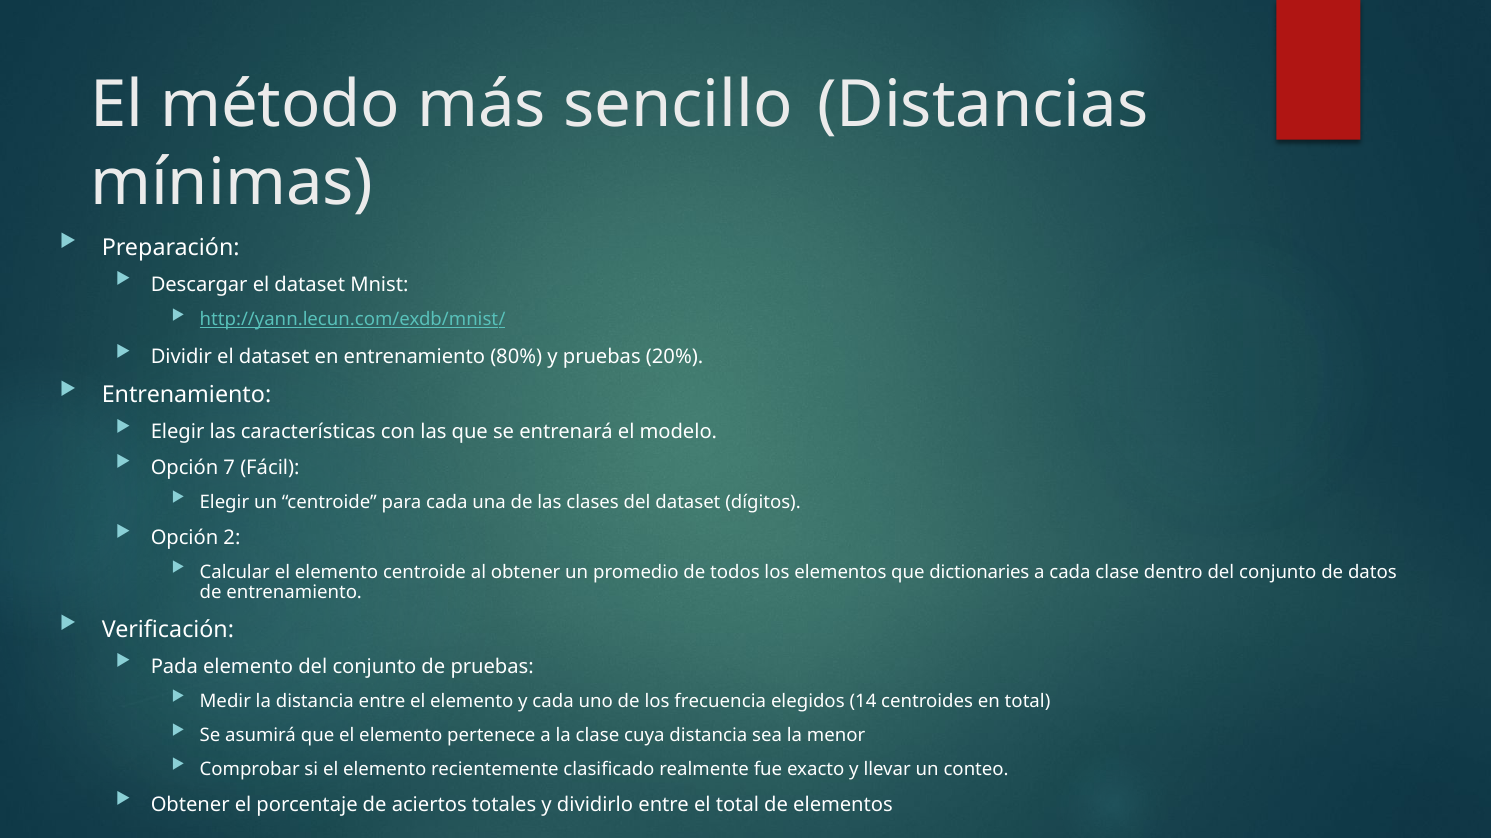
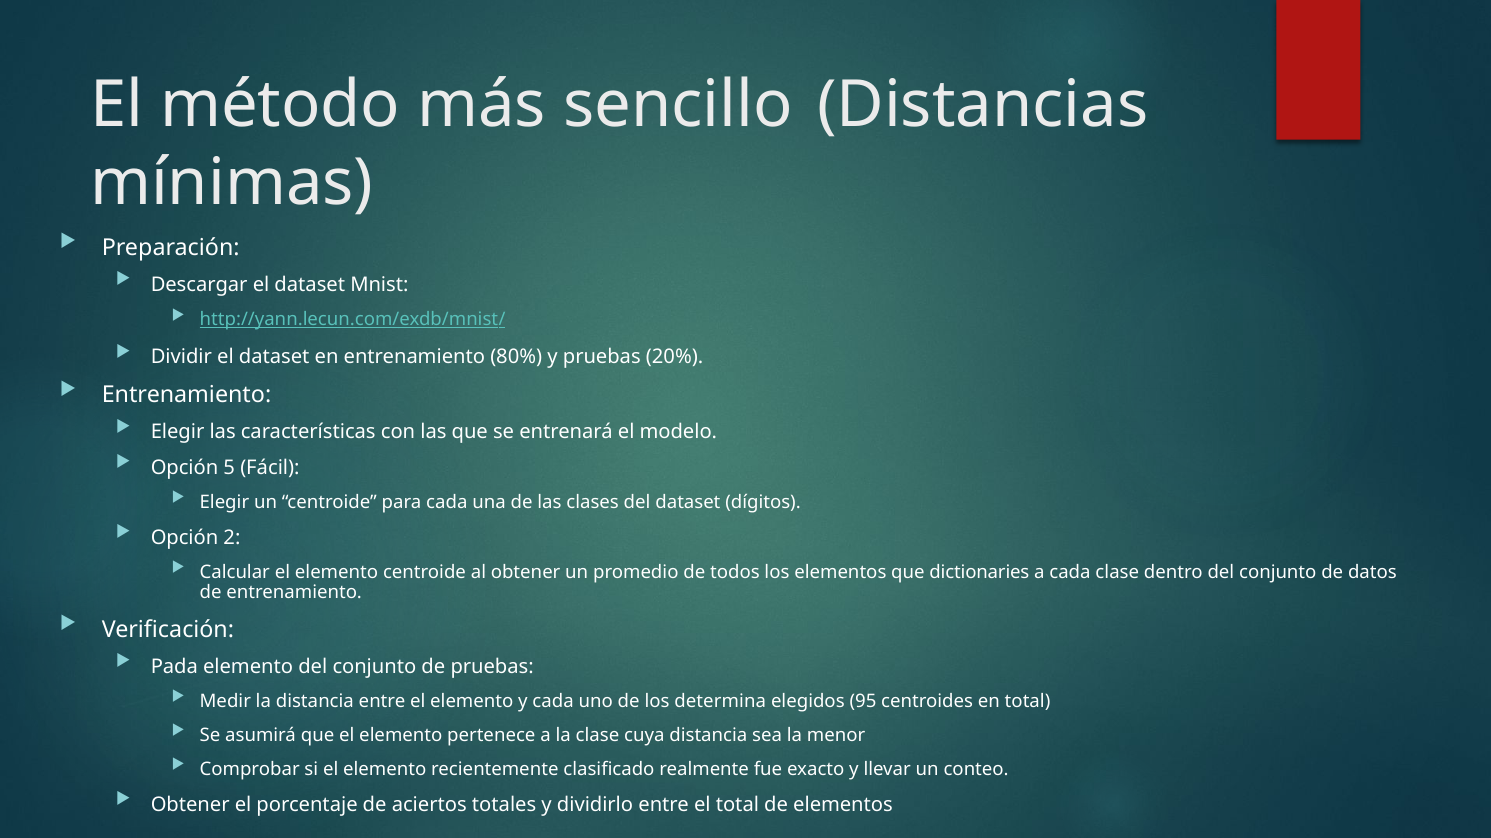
7: 7 -> 5
frecuencia: frecuencia -> determina
14: 14 -> 95
